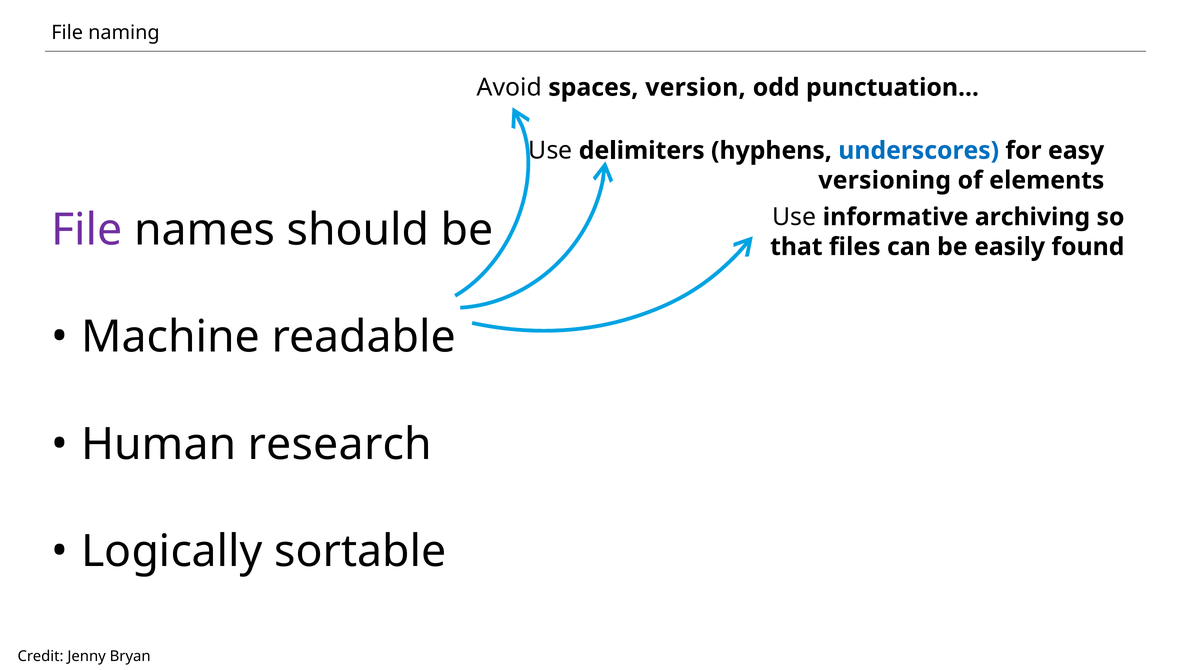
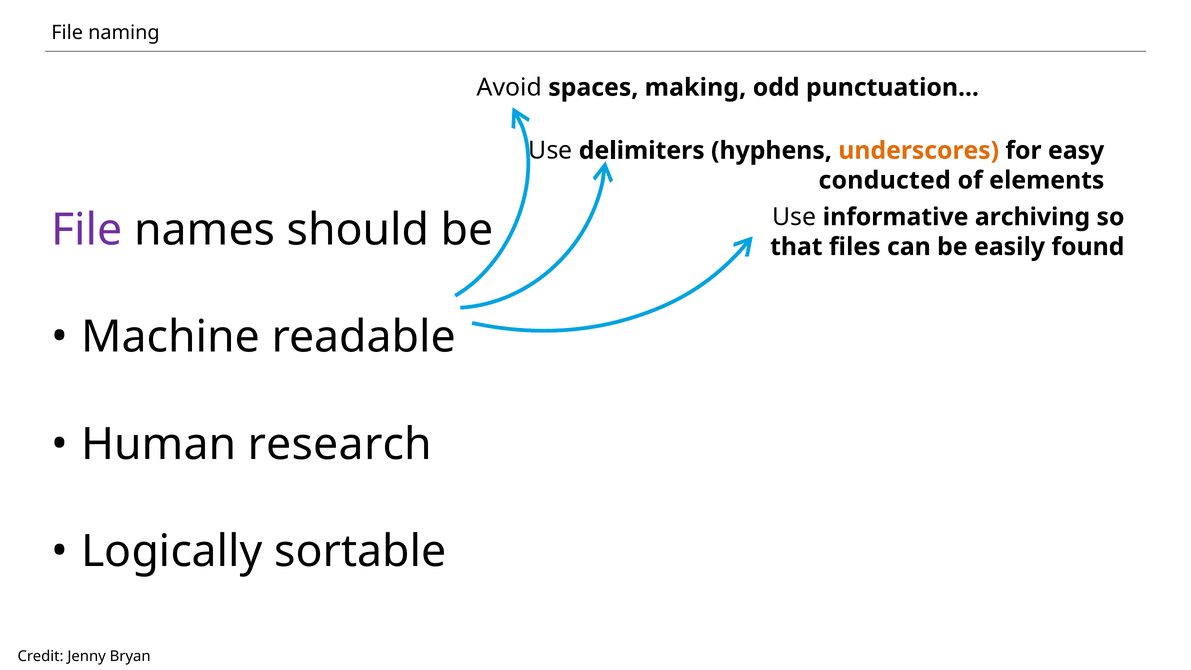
version: version -> making
underscores colour: blue -> orange
versioning: versioning -> conducted
